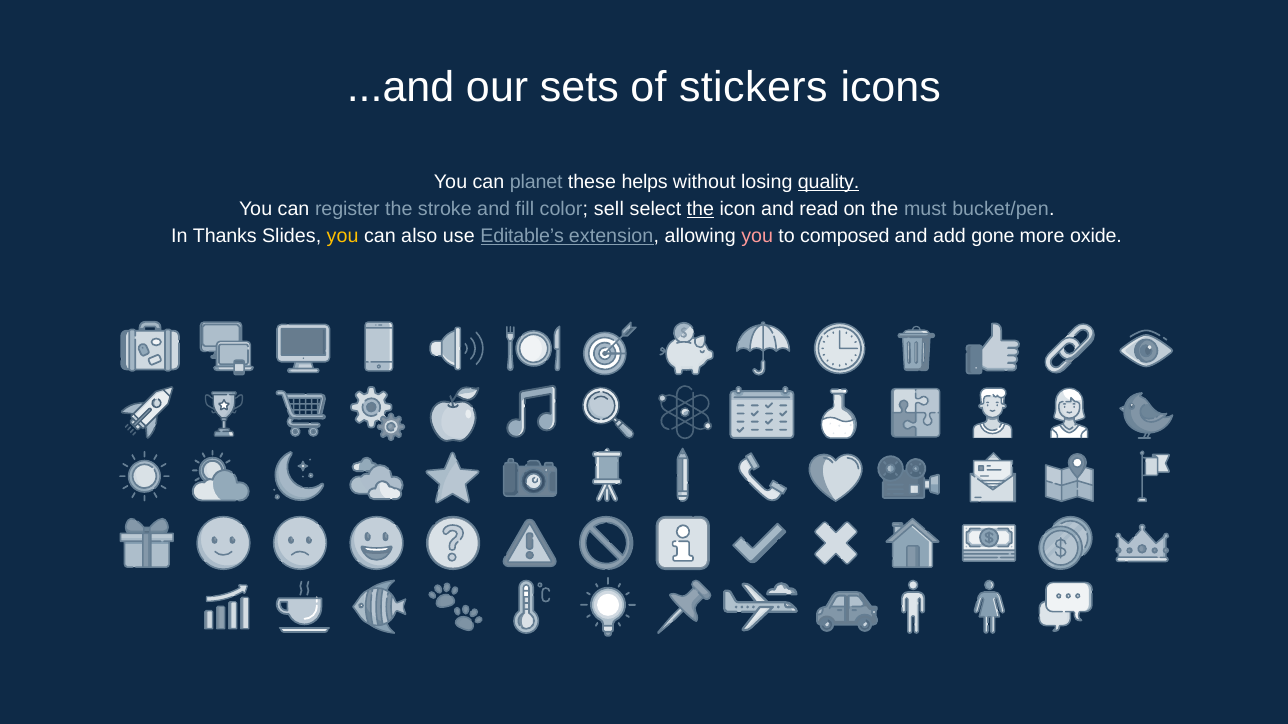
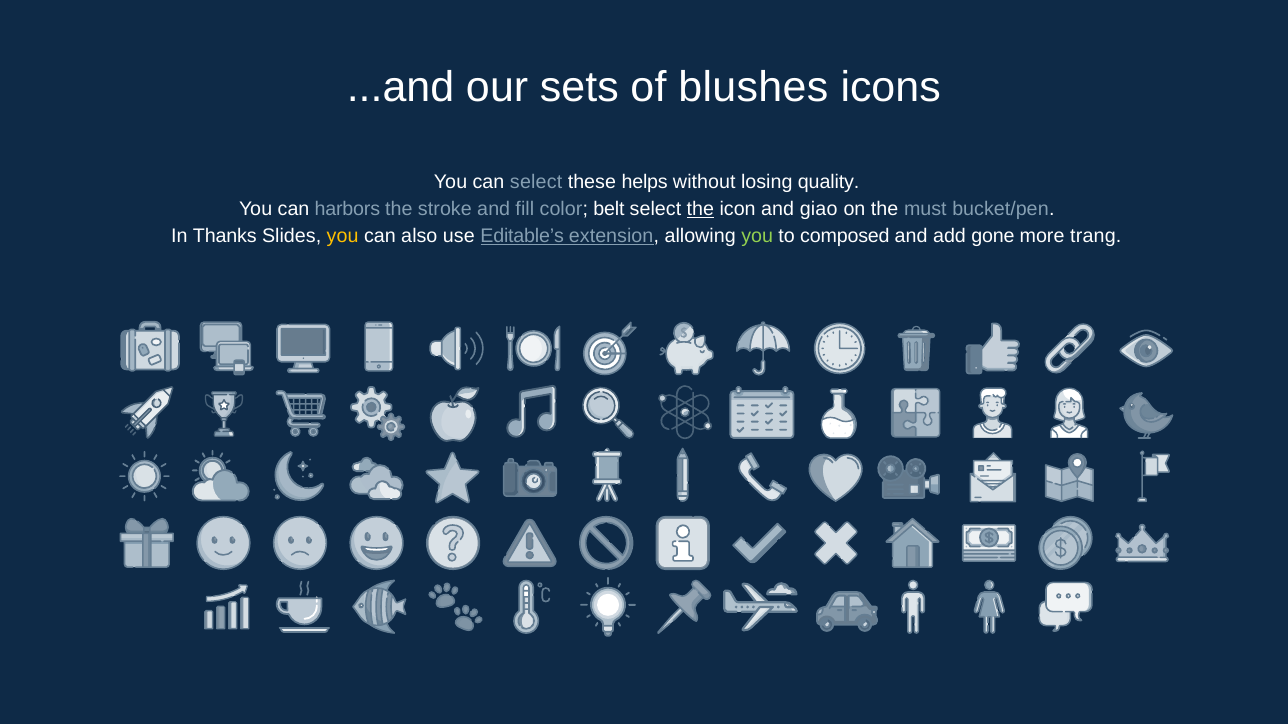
stickers: stickers -> blushes
can planet: planet -> select
quality underline: present -> none
register: register -> harbors
sell: sell -> belt
read: read -> giao
you at (757, 236) colour: pink -> light green
oxide: oxide -> trang
